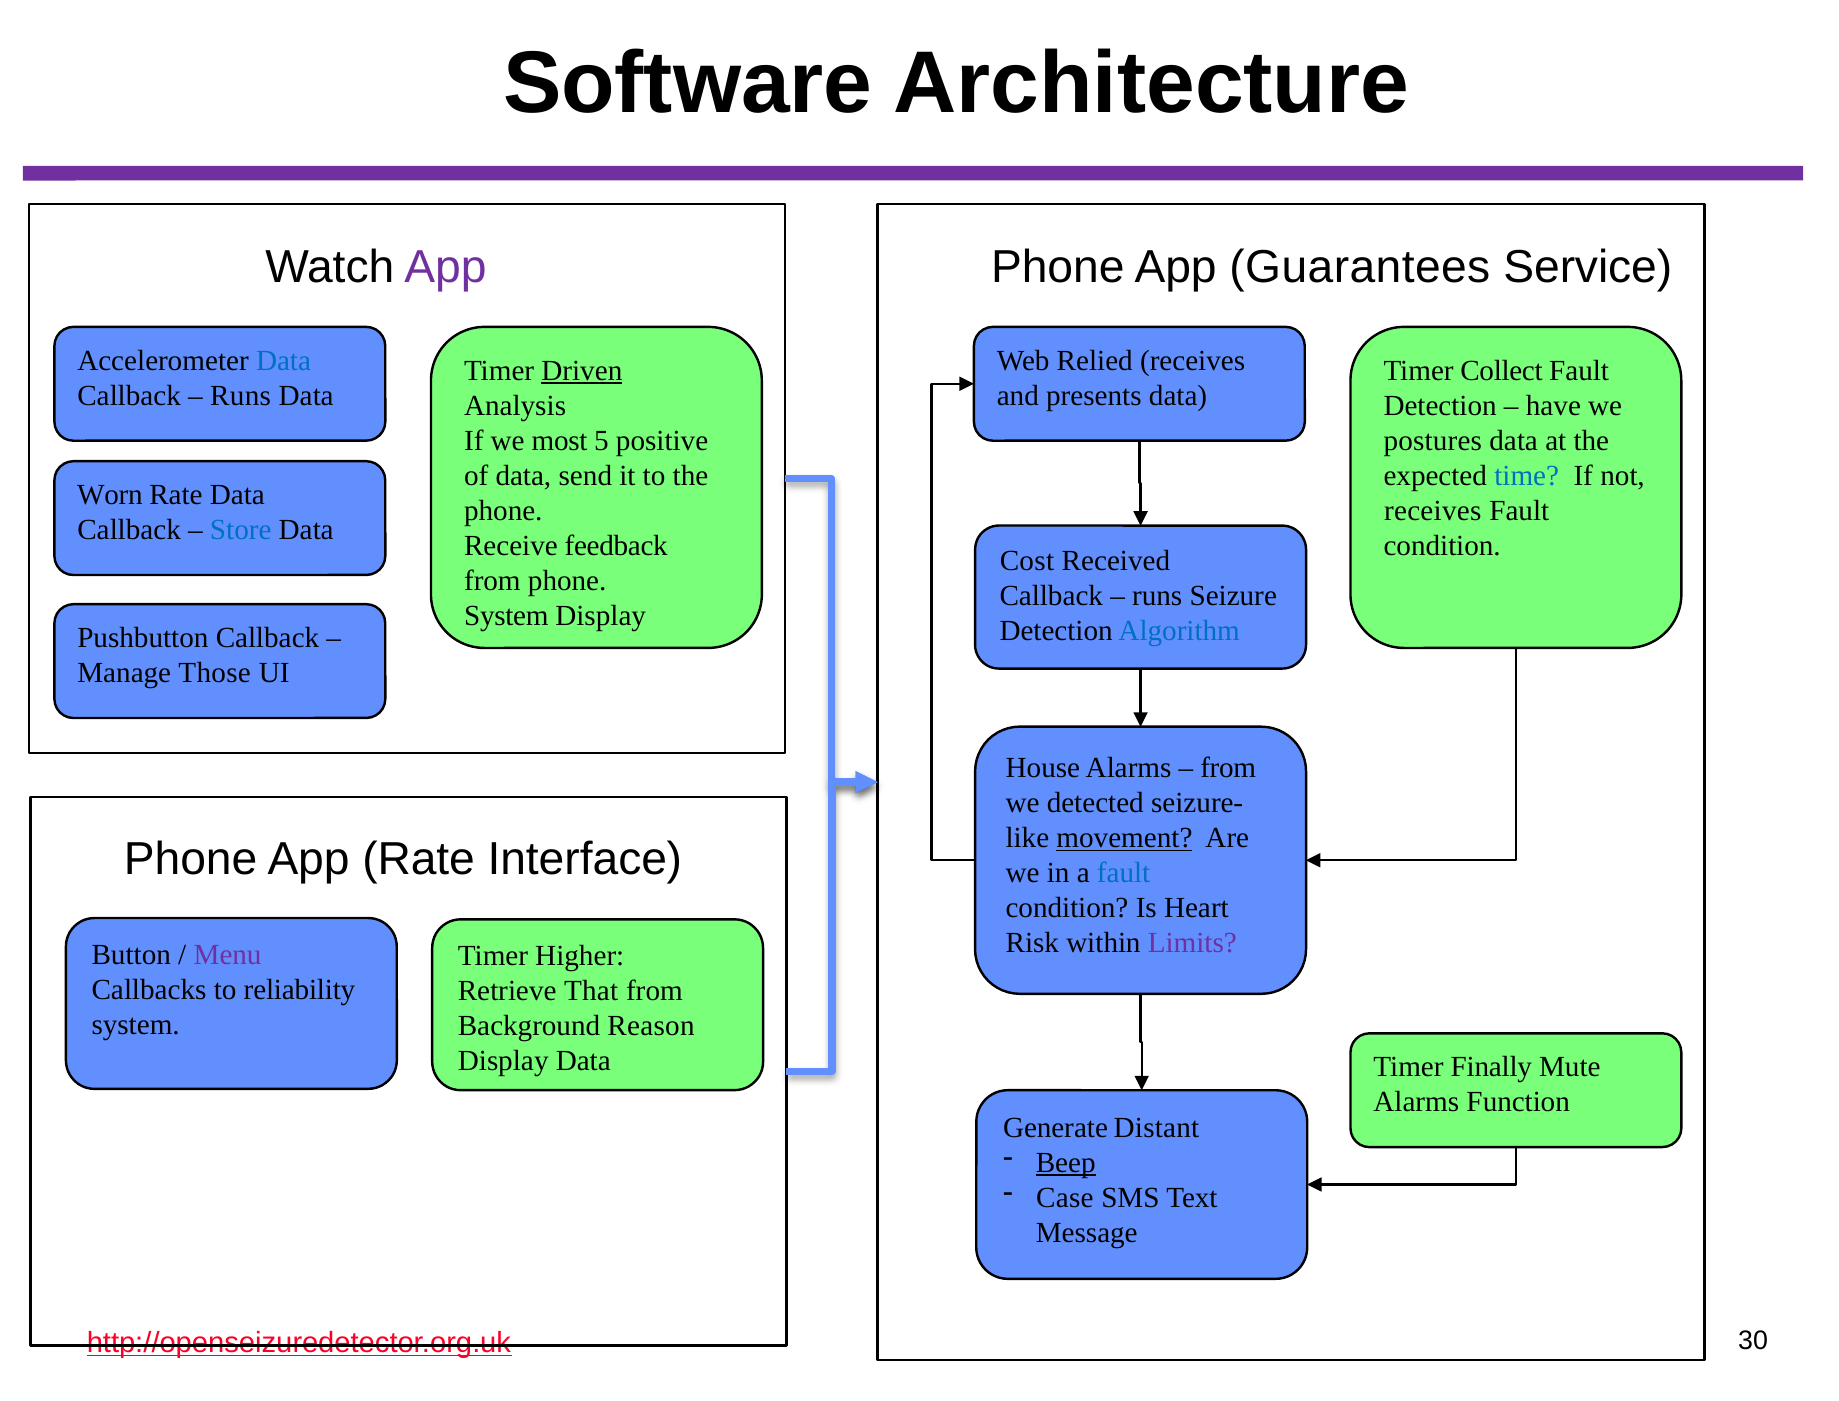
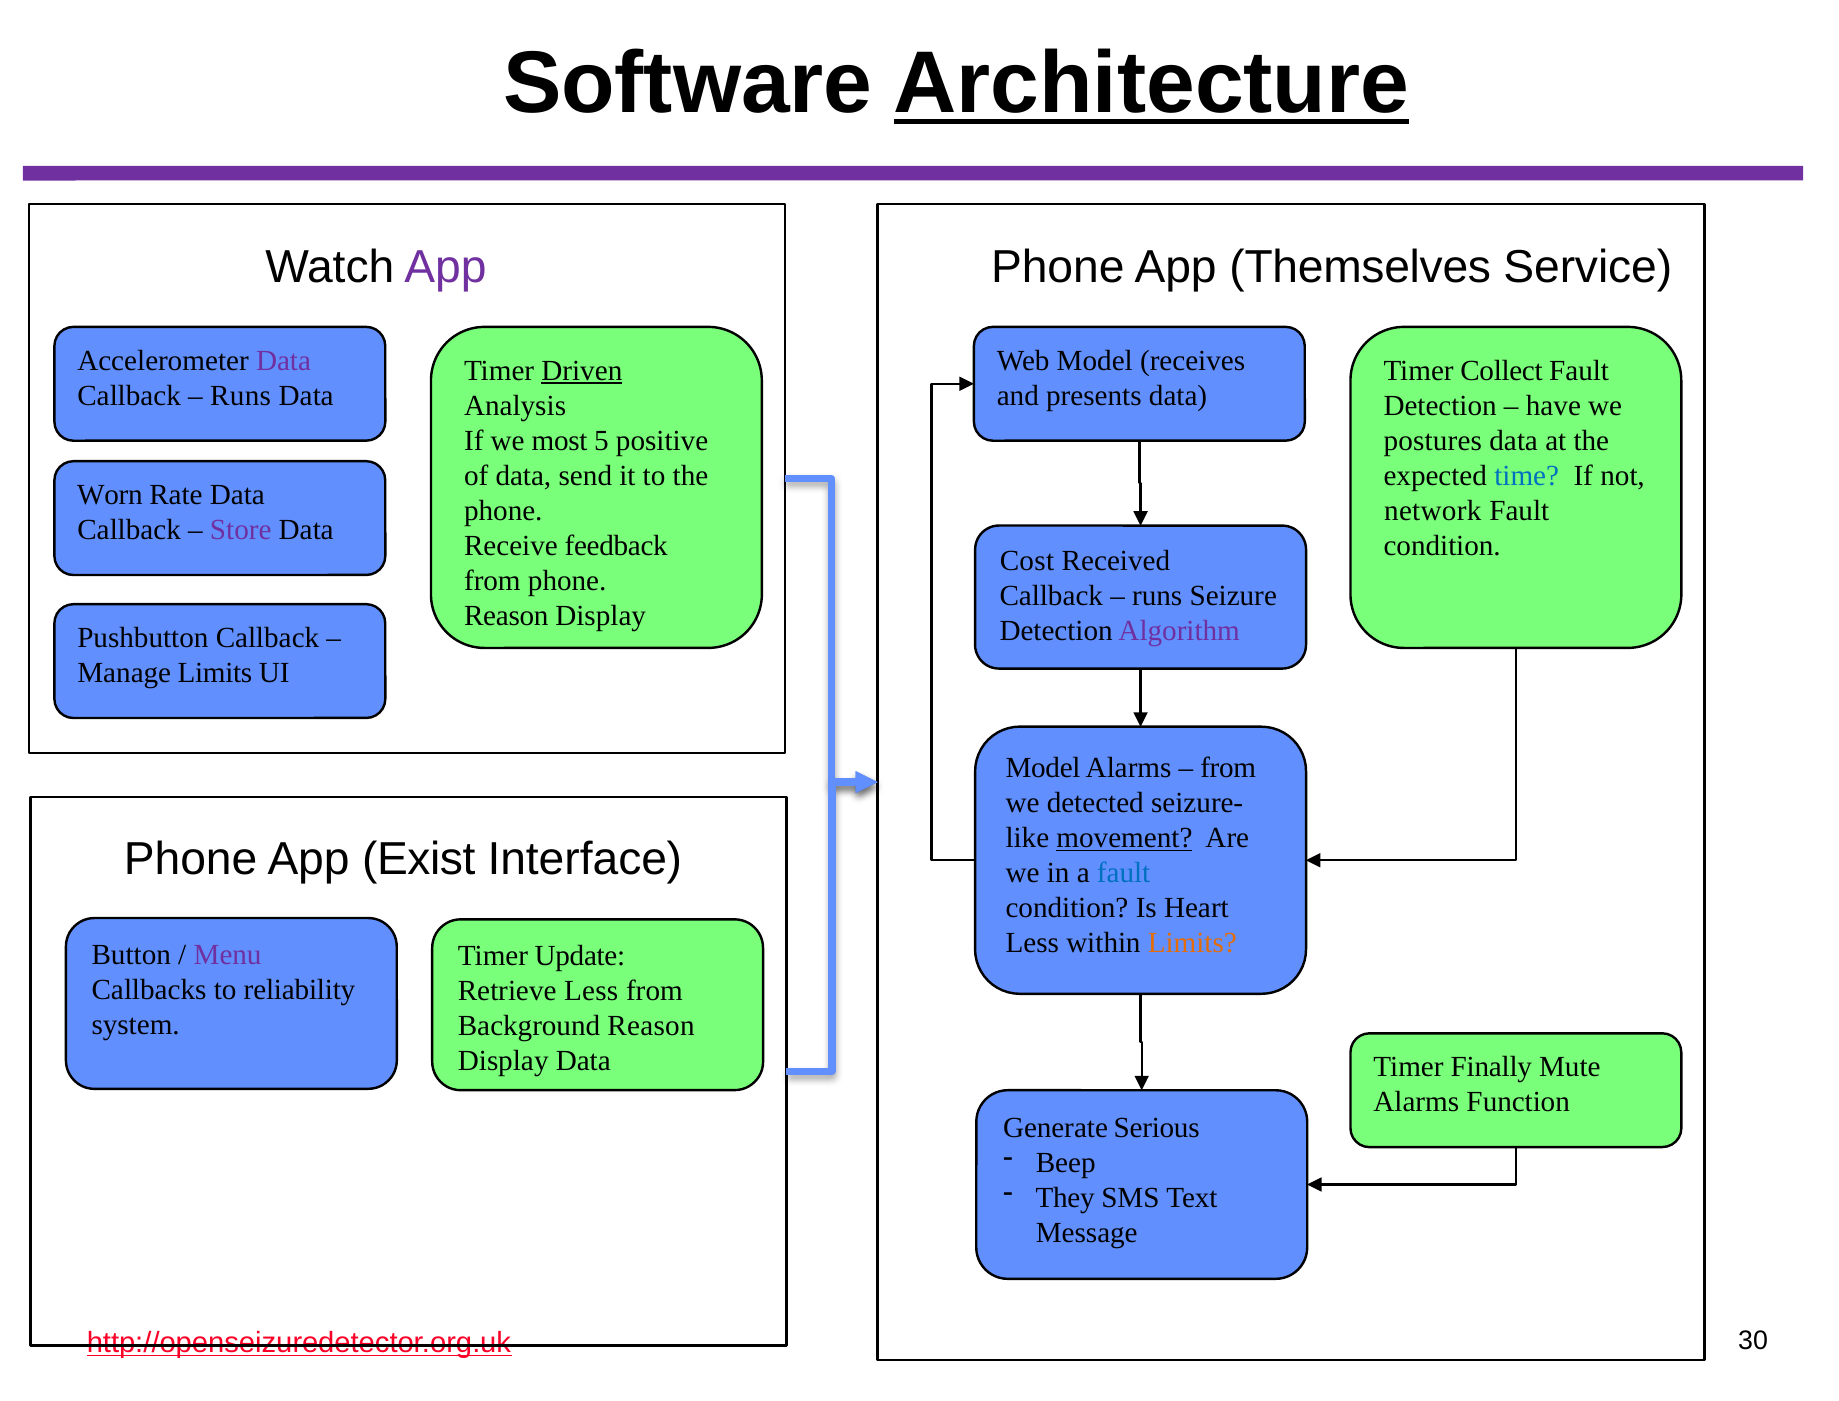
Architecture underline: none -> present
Guarantees: Guarantees -> Themselves
Data at (283, 361) colour: blue -> purple
Web Relied: Relied -> Model
receives at (1433, 511): receives -> network
Store colour: blue -> purple
System at (506, 616): System -> Reason
Algorithm colour: blue -> purple
Manage Those: Those -> Limits
House at (1043, 768): House -> Model
App Rate: Rate -> Exist
Risk at (1032, 943): Risk -> Less
Limits at (1192, 943) colour: purple -> orange
Higher: Higher -> Update
Retrieve That: That -> Less
Distant: Distant -> Serious
Beep underline: present -> none
Case: Case -> They
